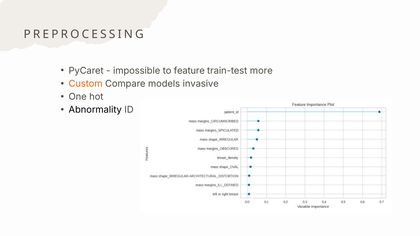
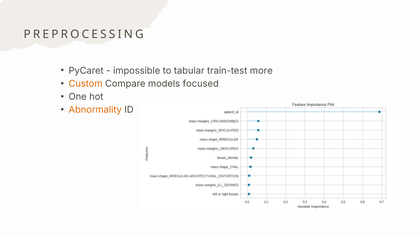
feature: feature -> tabular
invasive: invasive -> focused
Abnormality colour: black -> orange
